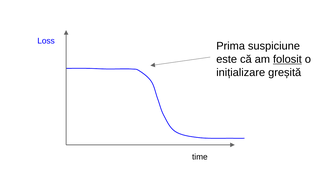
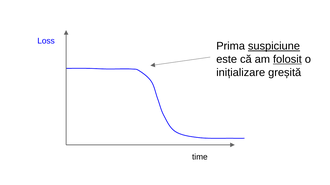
suspiciune underline: none -> present
